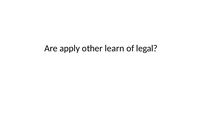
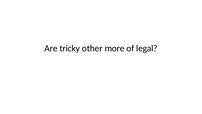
apply: apply -> tricky
learn: learn -> more
